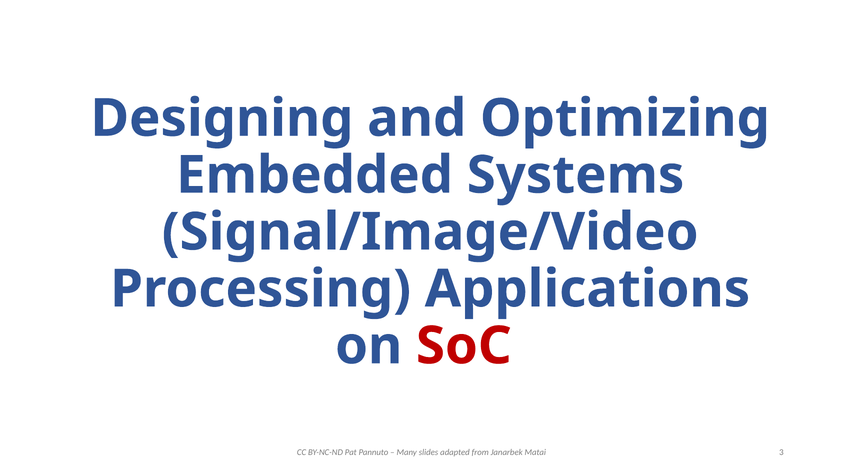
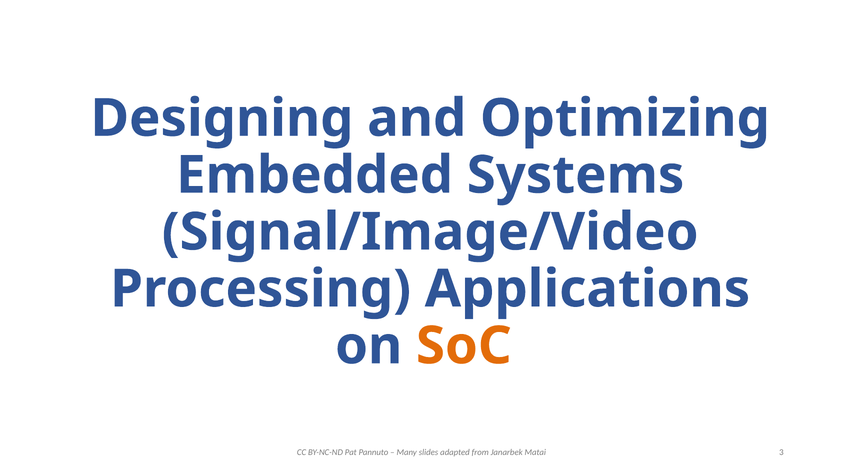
SoC colour: red -> orange
